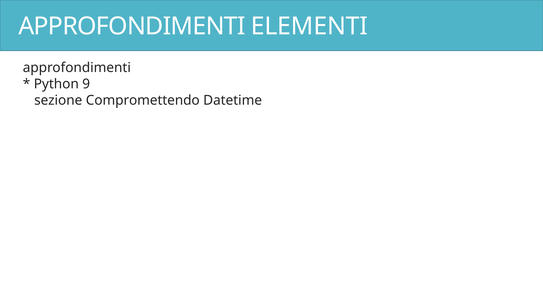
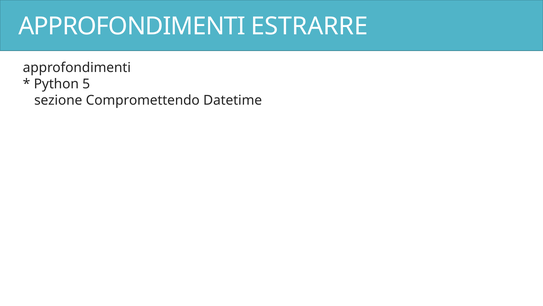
ELEMENTI: ELEMENTI -> ESTRARRE
9: 9 -> 5
